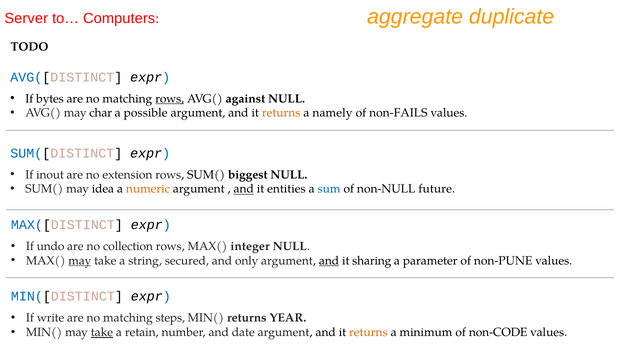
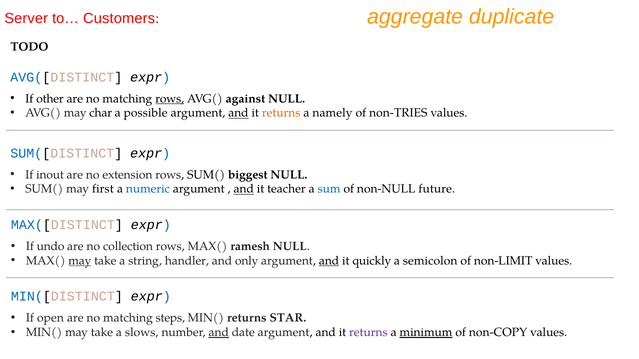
Computers: Computers -> Customers
bytes: bytes -> other
and at (238, 113) underline: none -> present
non-FAILS: non-FAILS -> non-TRIES
idea: idea -> first
numeric colour: orange -> blue
entities: entities -> teacher
integer: integer -> ramesh
secured: secured -> handler
sharing: sharing -> quickly
parameter: parameter -> semicolon
non-PUNE: non-PUNE -> non-LIMIT
write: write -> open
YEAR: YEAR -> STAR
take at (102, 333) underline: present -> none
retain: retain -> slows
and at (219, 333) underline: none -> present
returns at (368, 333) colour: orange -> purple
minimum underline: none -> present
non-CODE: non-CODE -> non-COPY
